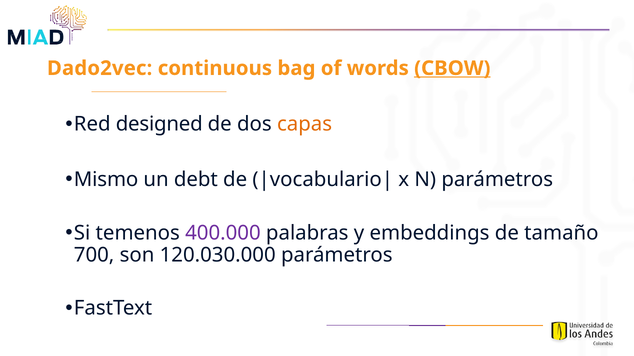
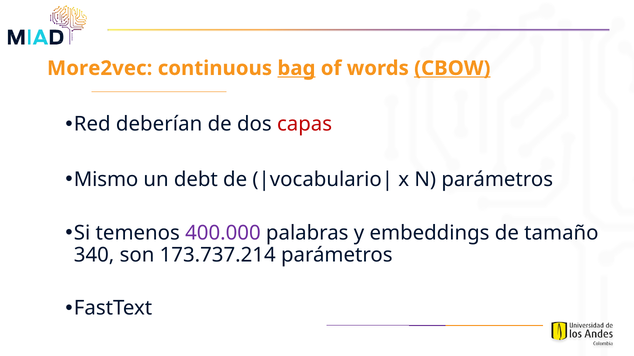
Dado2vec: Dado2vec -> More2vec
bag underline: none -> present
designed: designed -> deberían
capas colour: orange -> red
700: 700 -> 340
120.030.000: 120.030.000 -> 173.737.214
